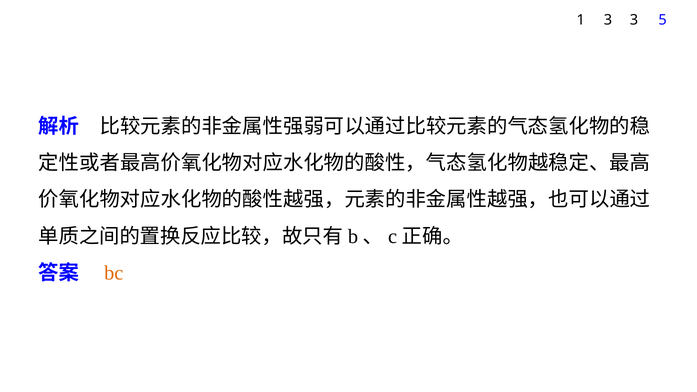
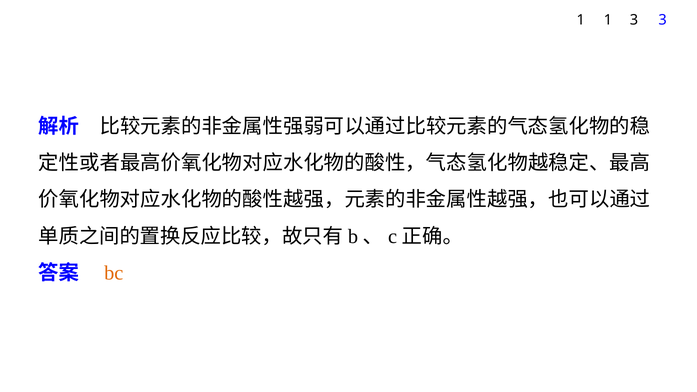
1 3: 3 -> 1
3 5: 5 -> 3
